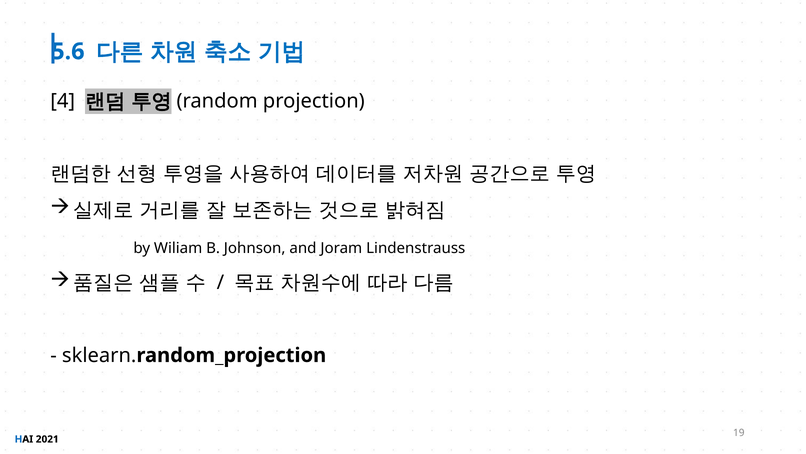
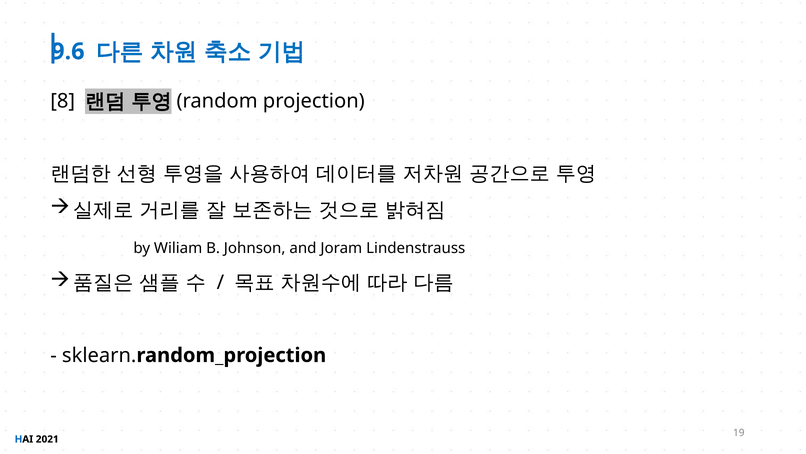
5.6: 5.6 -> 9.6
4: 4 -> 8
